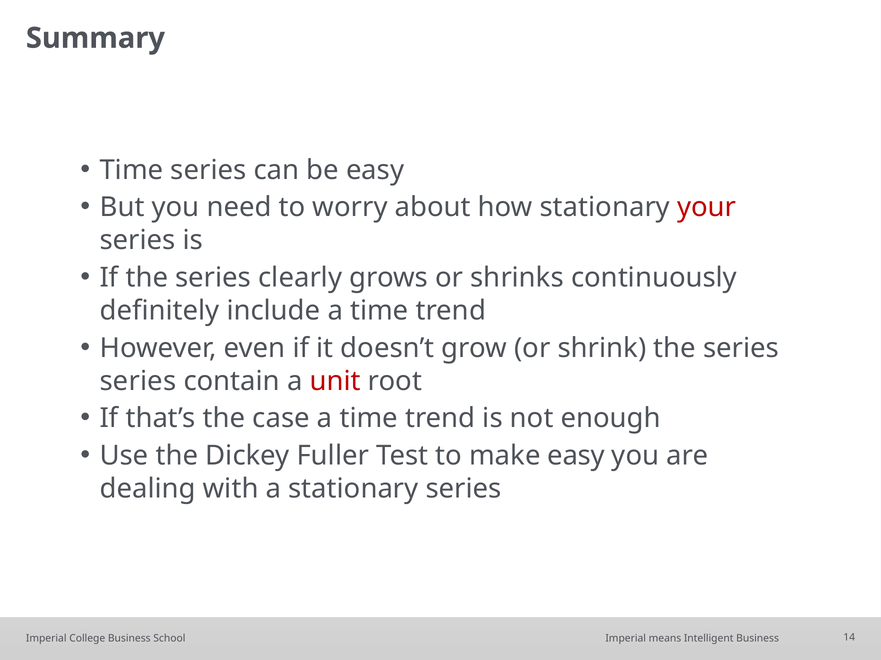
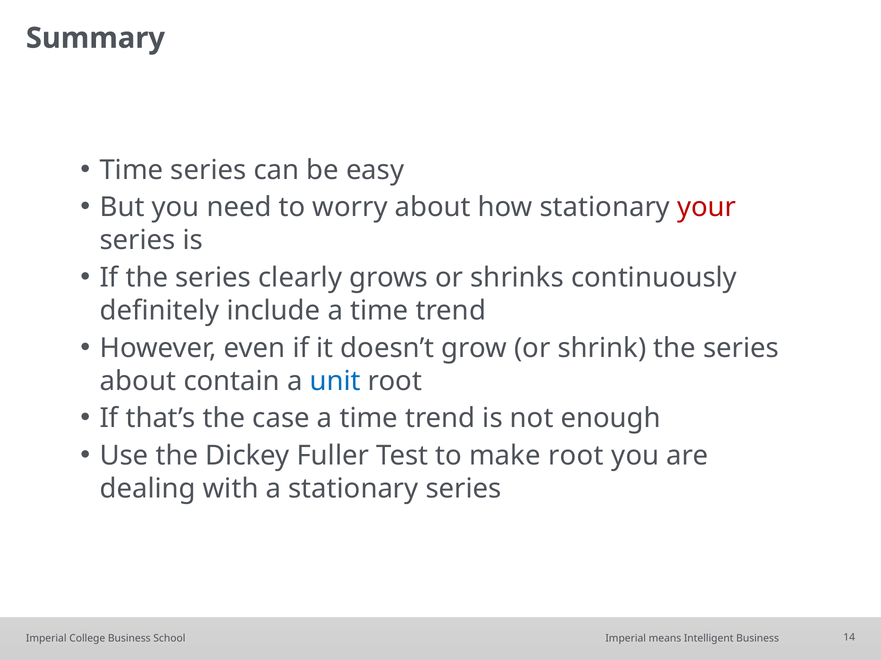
series at (138, 381): series -> about
unit colour: red -> blue
make easy: easy -> root
